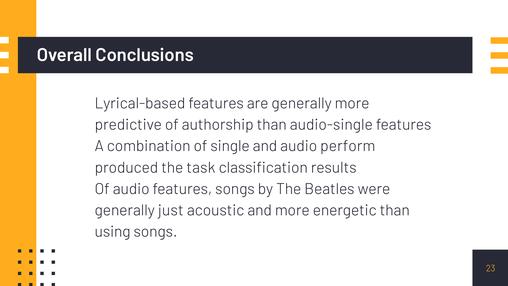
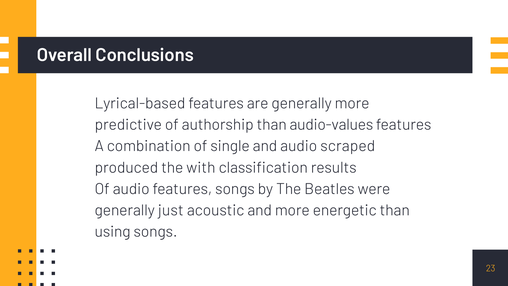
audio-single: audio-single -> audio-values
perform: perform -> scraped
task: task -> with
